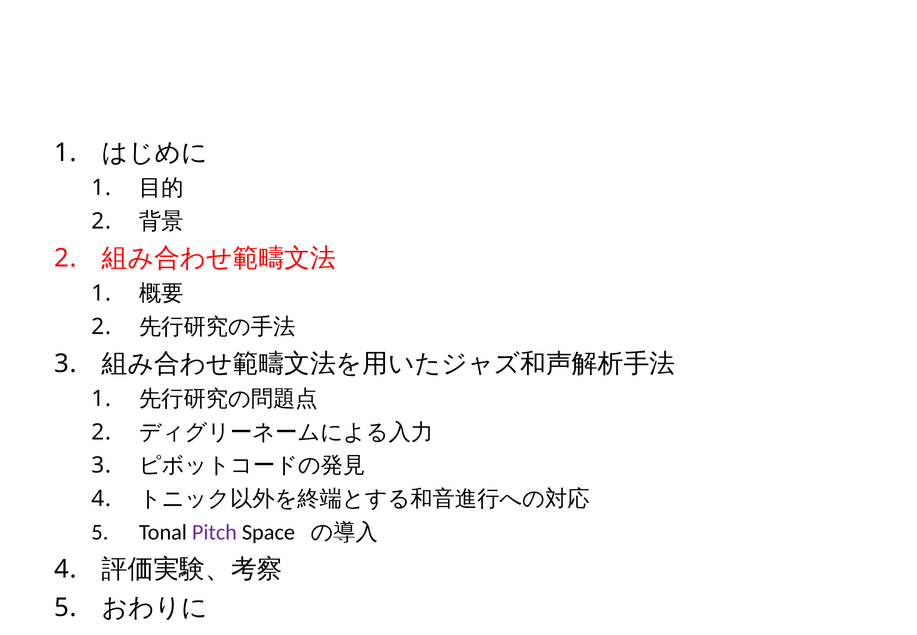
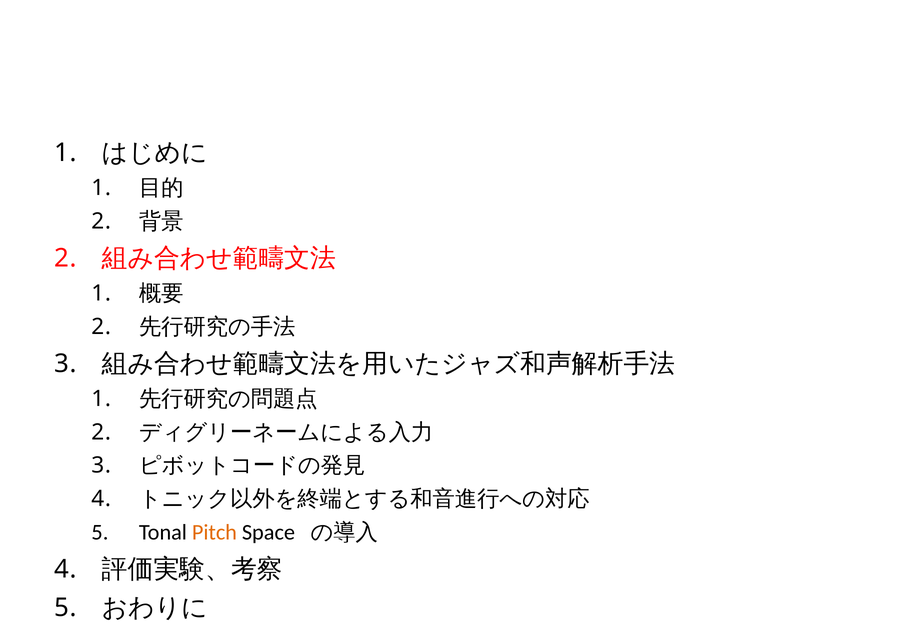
Pitch colour: purple -> orange
